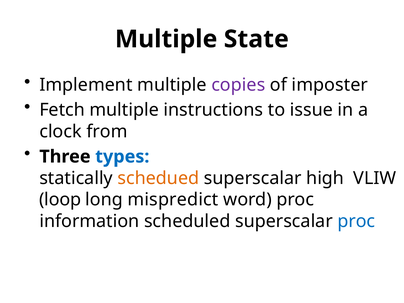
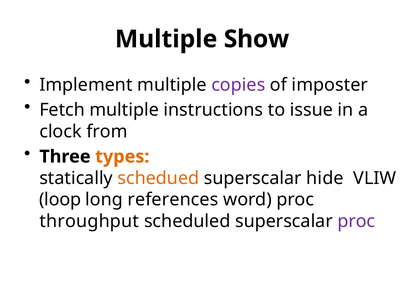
State: State -> Show
types colour: blue -> orange
high: high -> hide
mispredict: mispredict -> references
information: information -> throughput
proc at (356, 221) colour: blue -> purple
